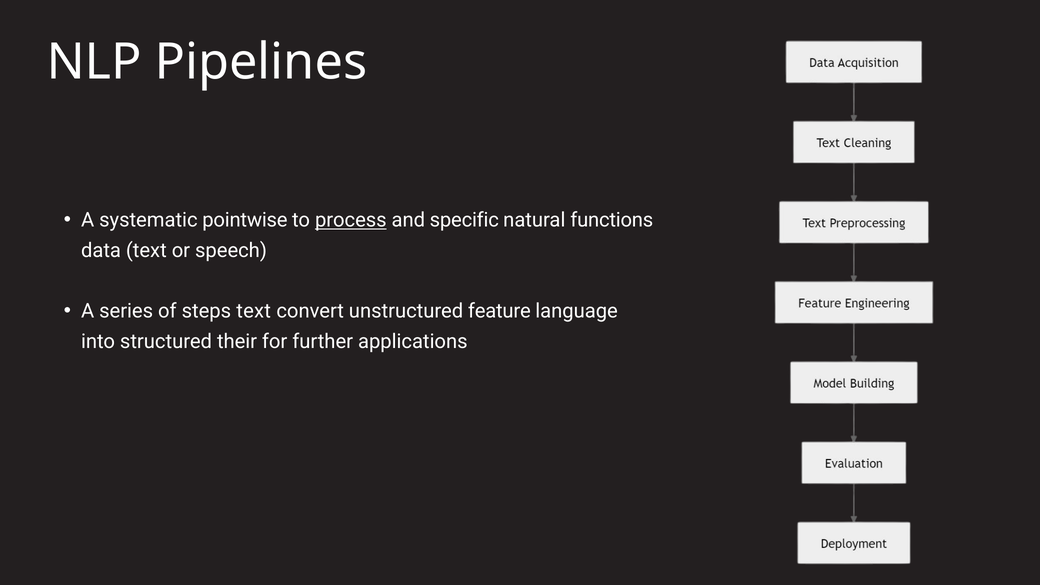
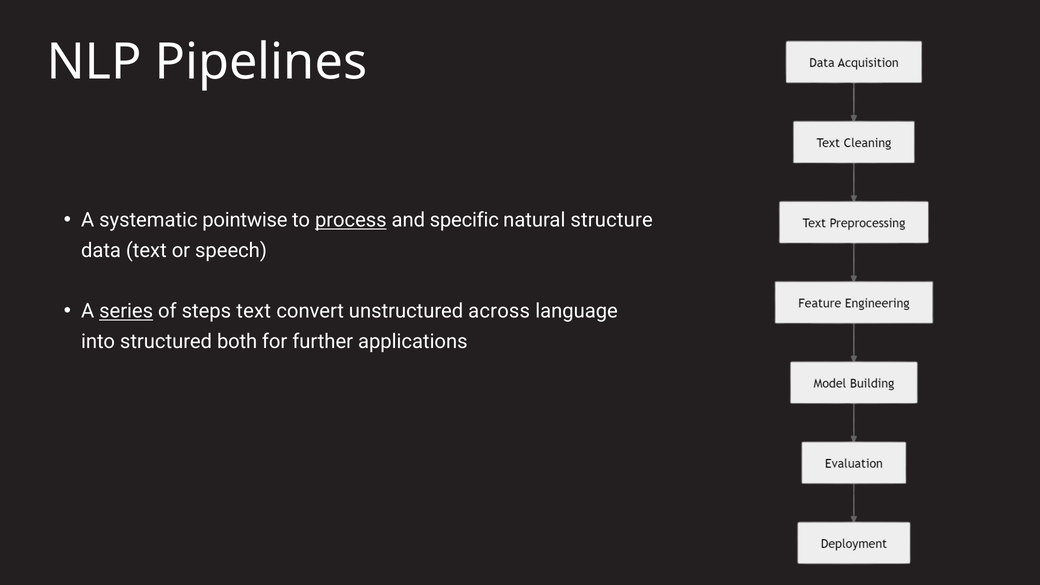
functions: functions -> structure
series underline: none -> present
feature: feature -> across
their: their -> both
